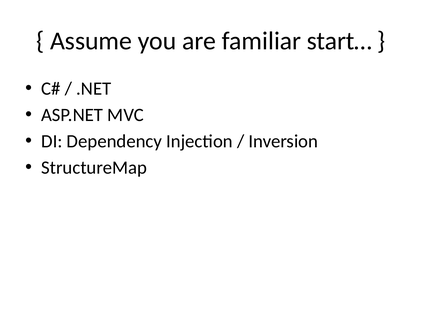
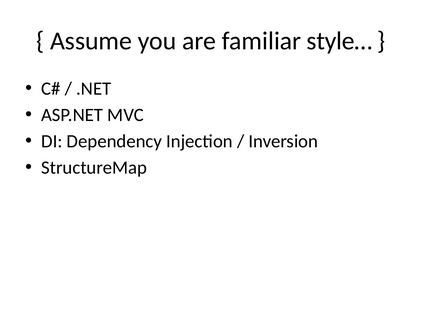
start…: start… -> style…
